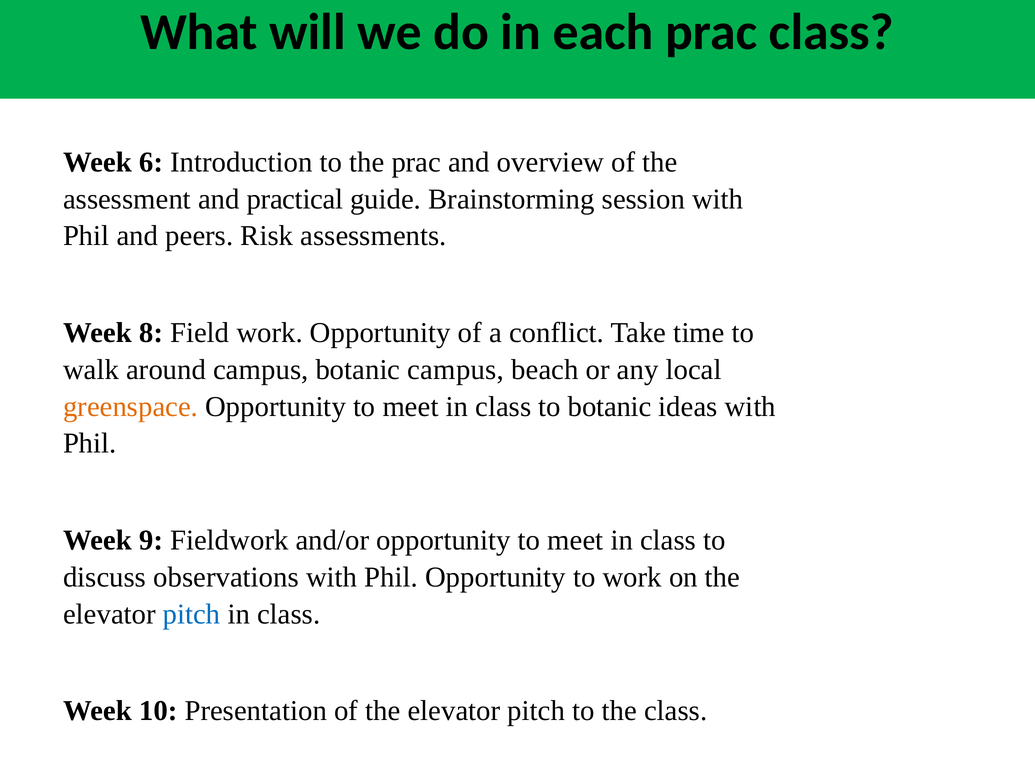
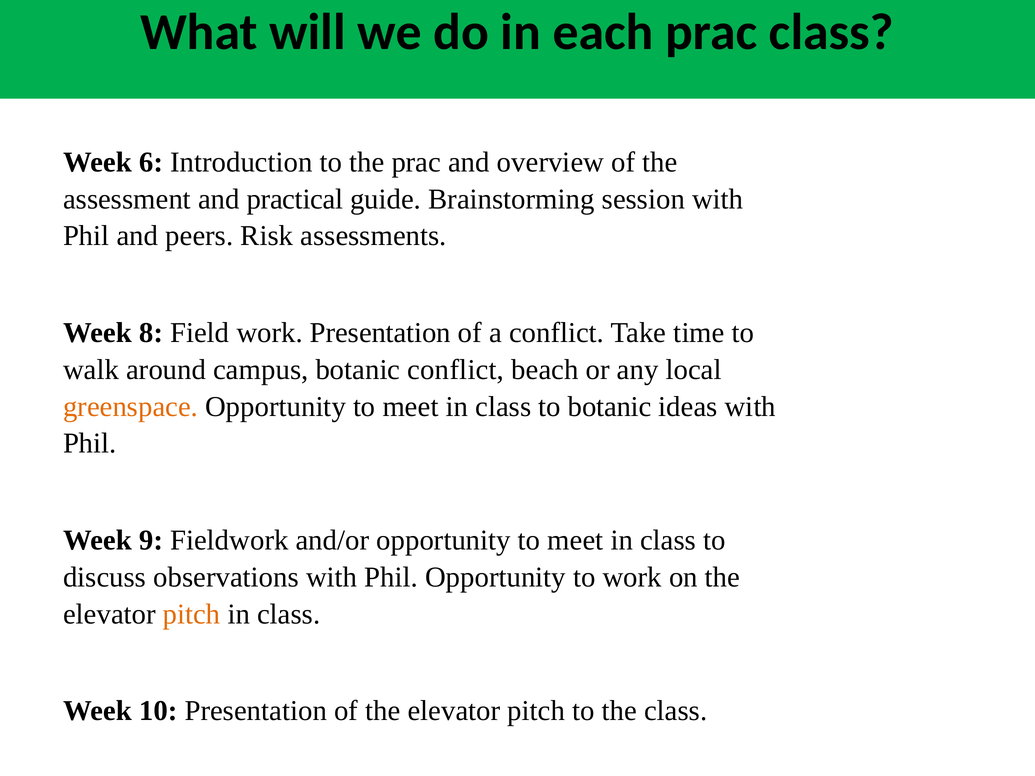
work Opportunity: Opportunity -> Presentation
botanic campus: campus -> conflict
pitch at (192, 614) colour: blue -> orange
